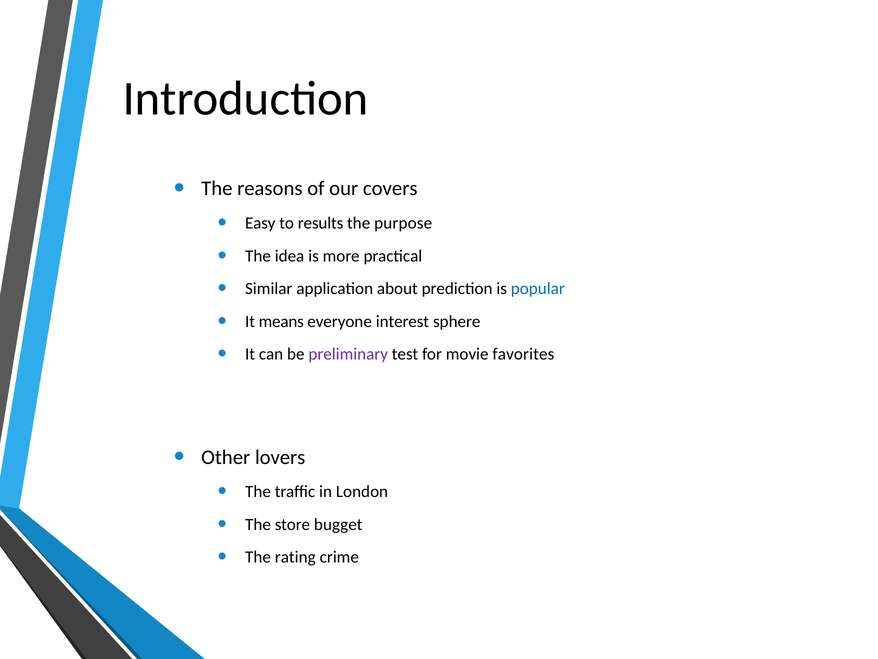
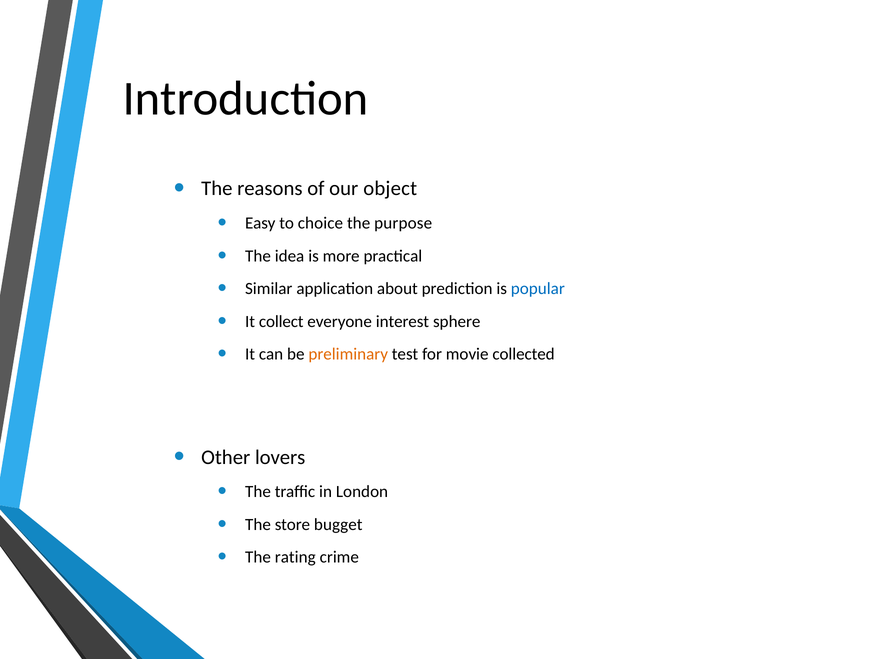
covers: covers -> object
results: results -> choice
means: means -> collect
preliminary colour: purple -> orange
favorites: favorites -> collected
